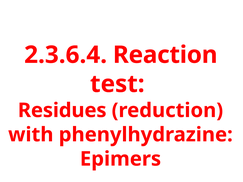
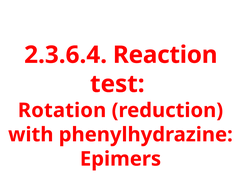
Residues: Residues -> Rotation
